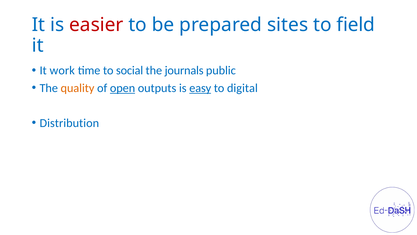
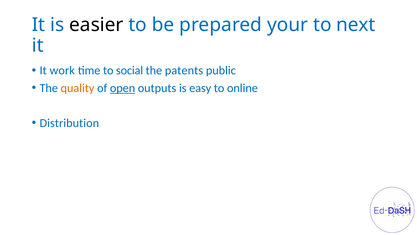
easier colour: red -> black
sites: sites -> your
field: field -> next
journals: journals -> patents
easy underline: present -> none
digital: digital -> online
